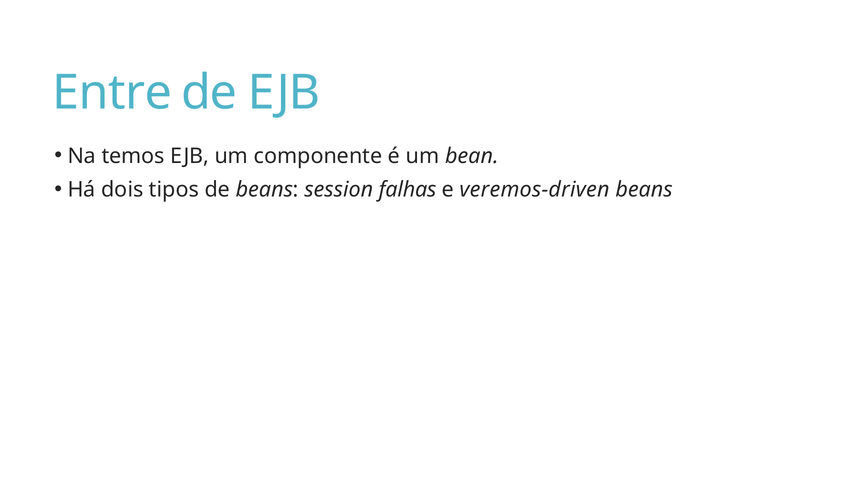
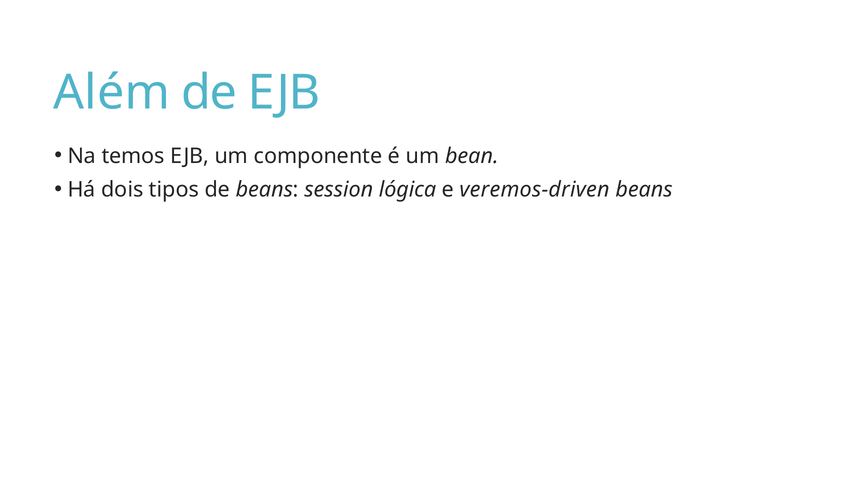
Entre: Entre -> Além
falhas: falhas -> lógica
